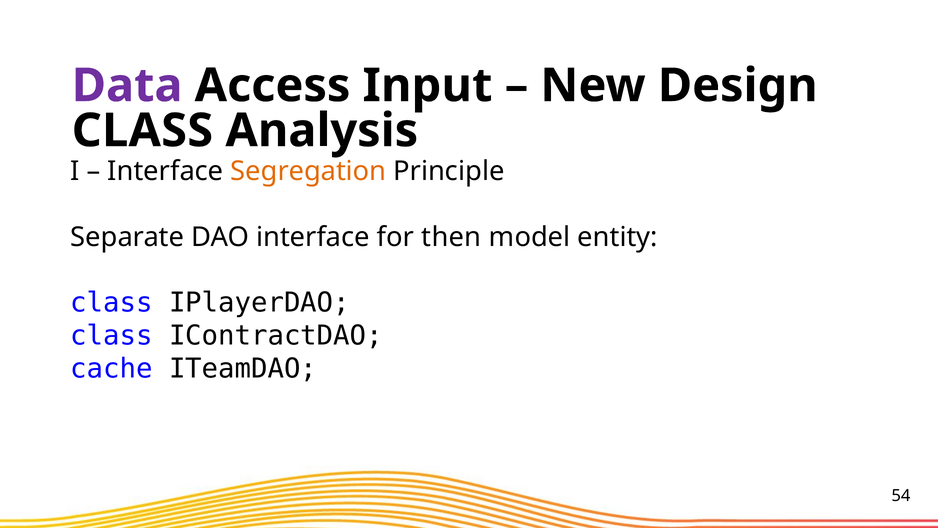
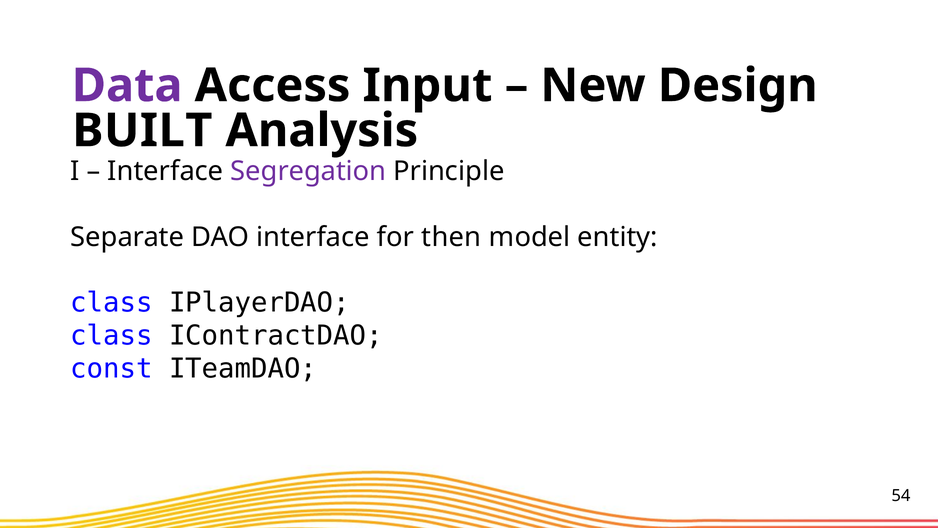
CLASS at (142, 131): CLASS -> BUILT
Segregation colour: orange -> purple
cache: cache -> const
